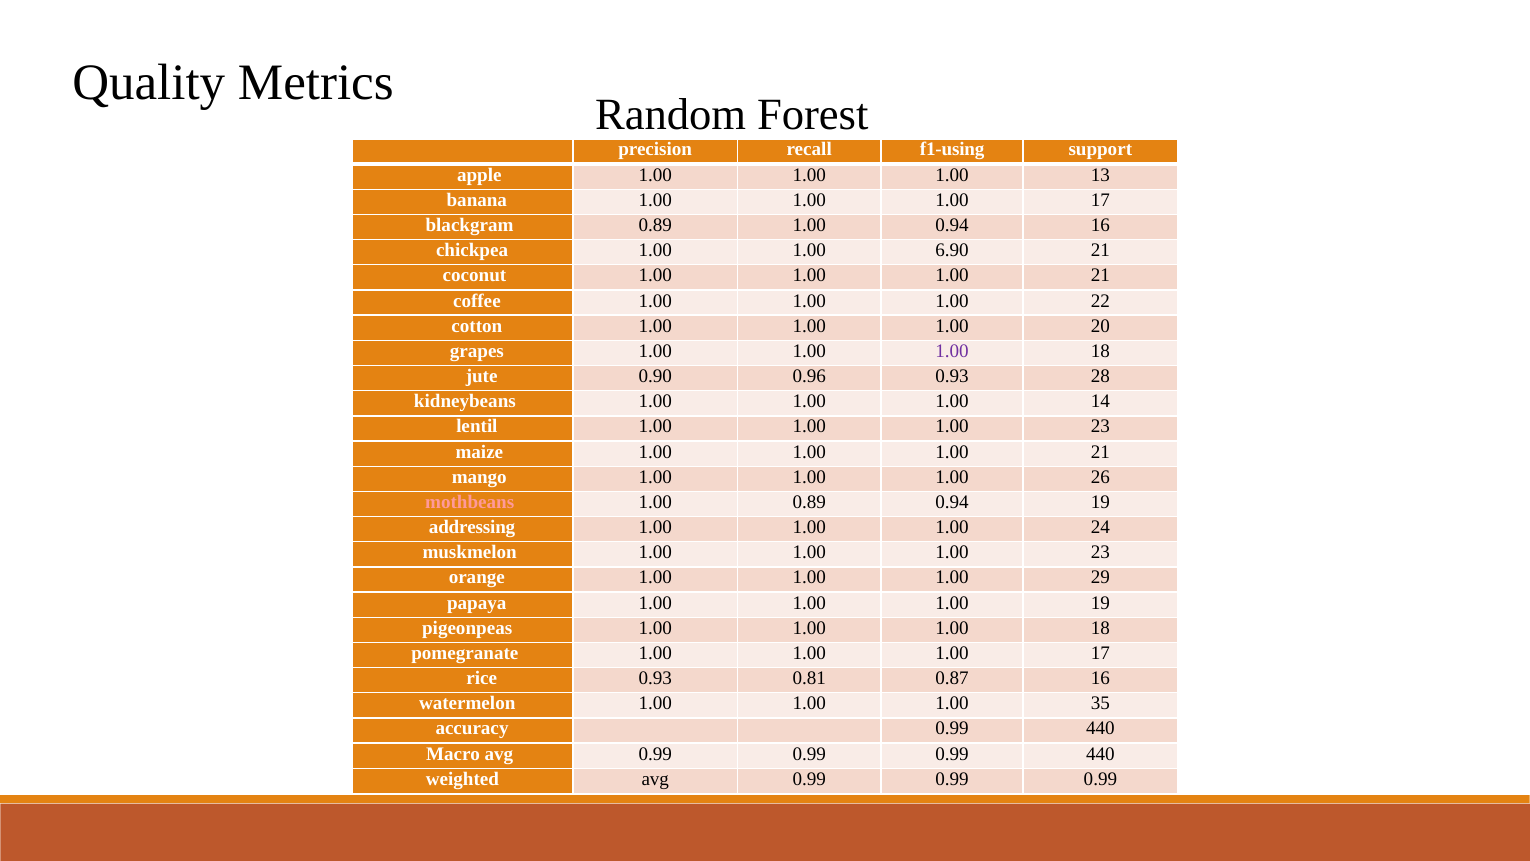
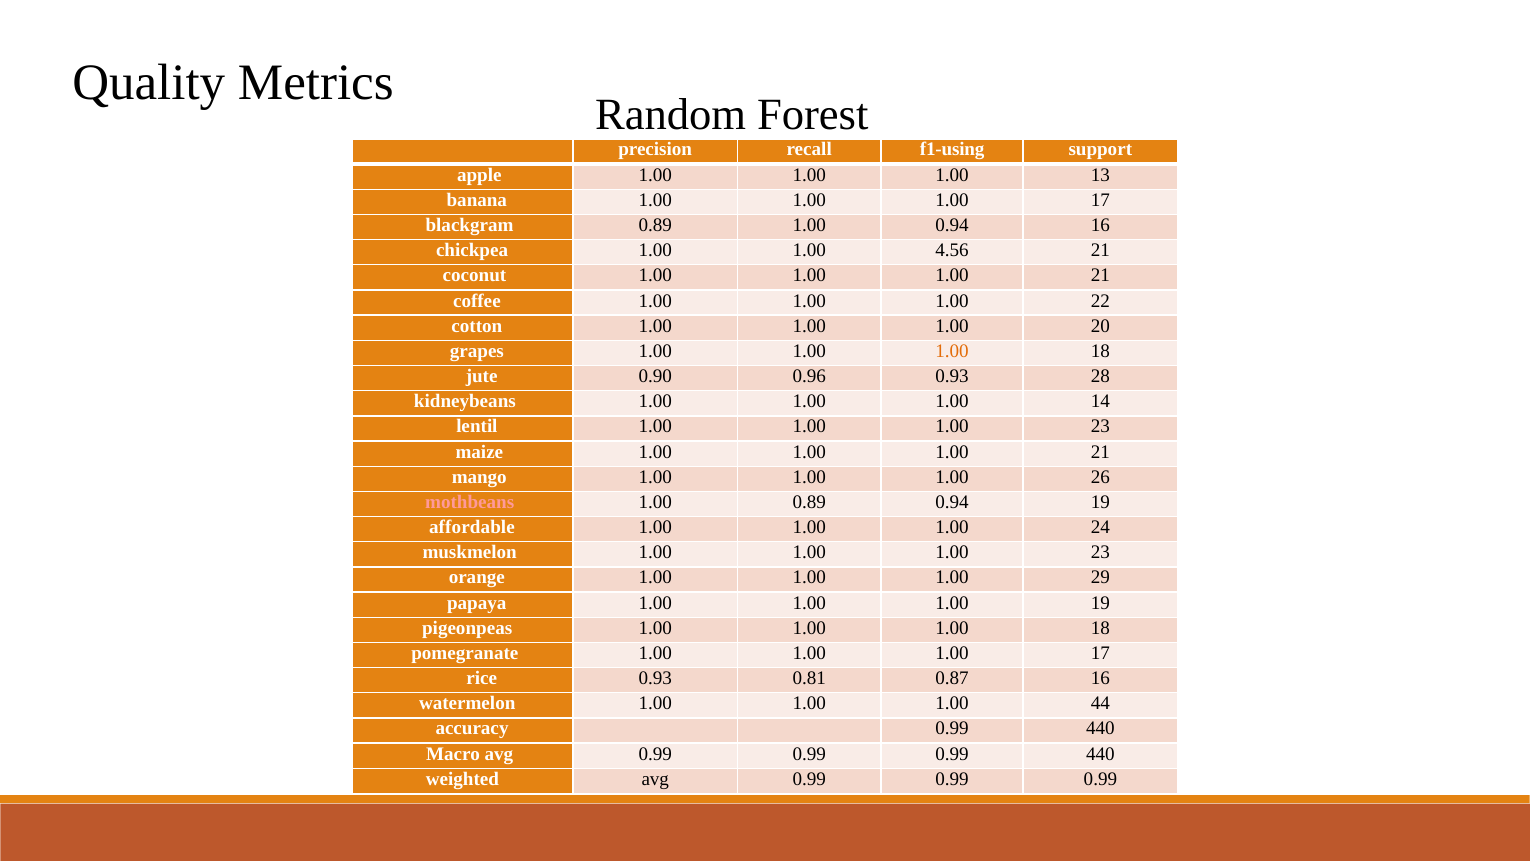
6.90: 6.90 -> 4.56
1.00 at (952, 351) colour: purple -> orange
addressing: addressing -> affordable
35: 35 -> 44
